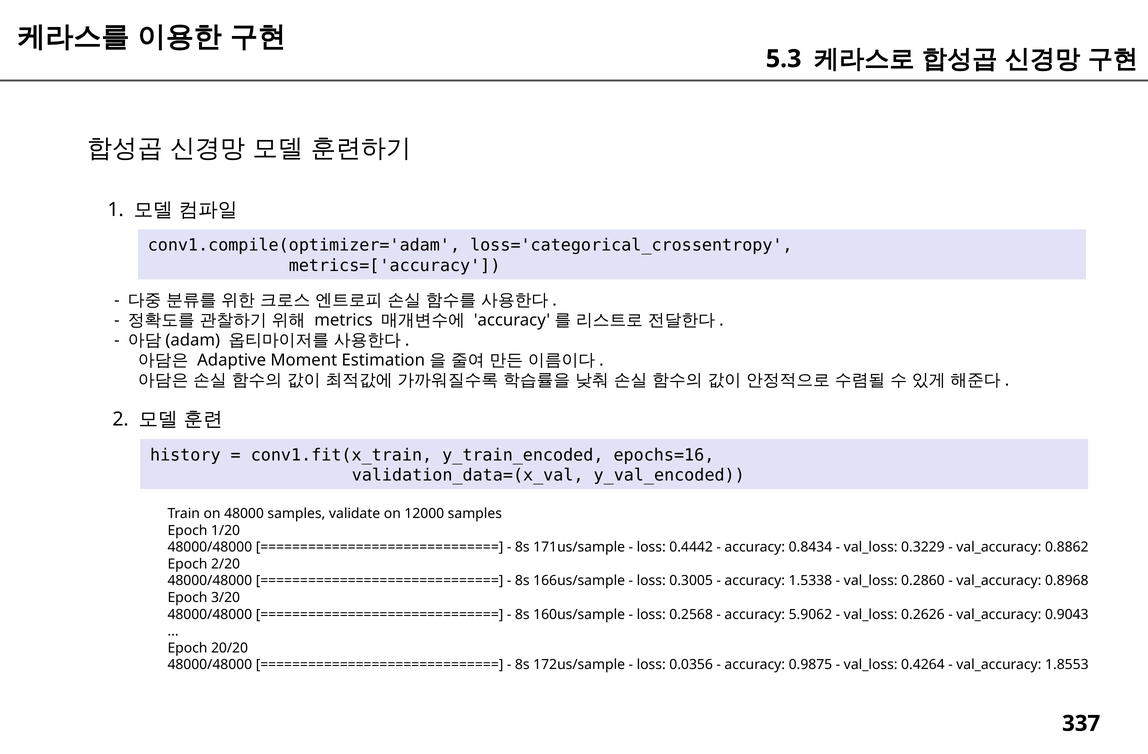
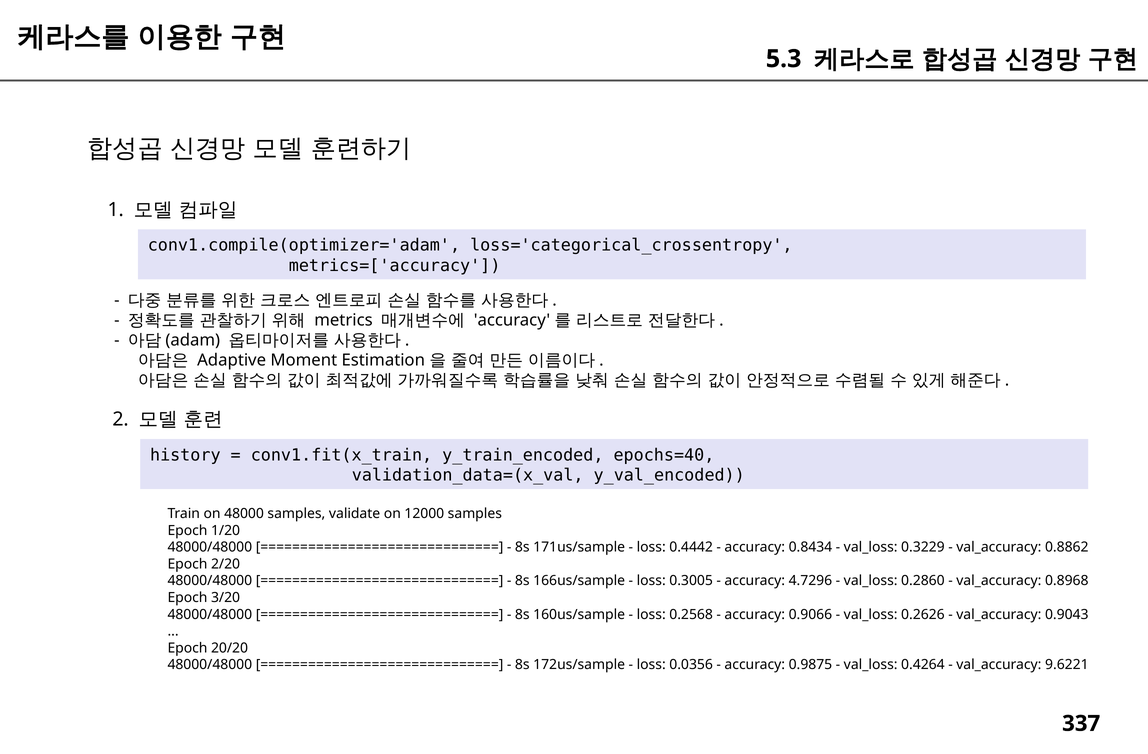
epochs=16: epochs=16 -> epochs=40
1.5338: 1.5338 -> 4.7296
5.9062: 5.9062 -> 0.9066
1.8553: 1.8553 -> 9.6221
